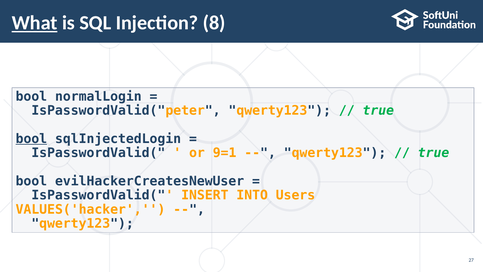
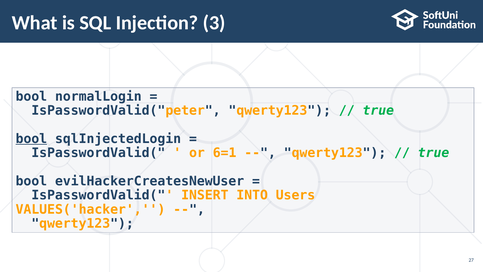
What underline: present -> none
8: 8 -> 3
9=1: 9=1 -> 6=1
